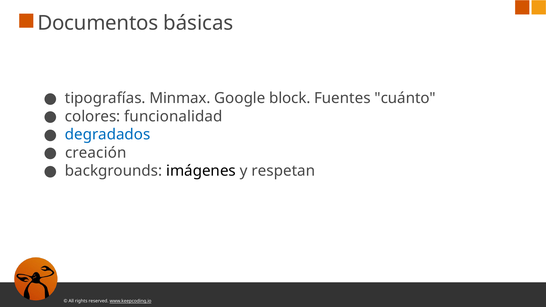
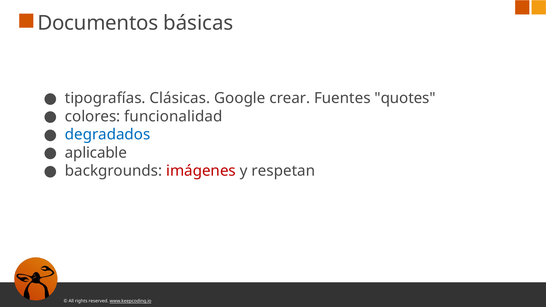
Minmax: Minmax -> Clásicas
block: block -> crear
cuánto: cuánto -> quotes
creación: creación -> aplicable
imágenes colour: black -> red
